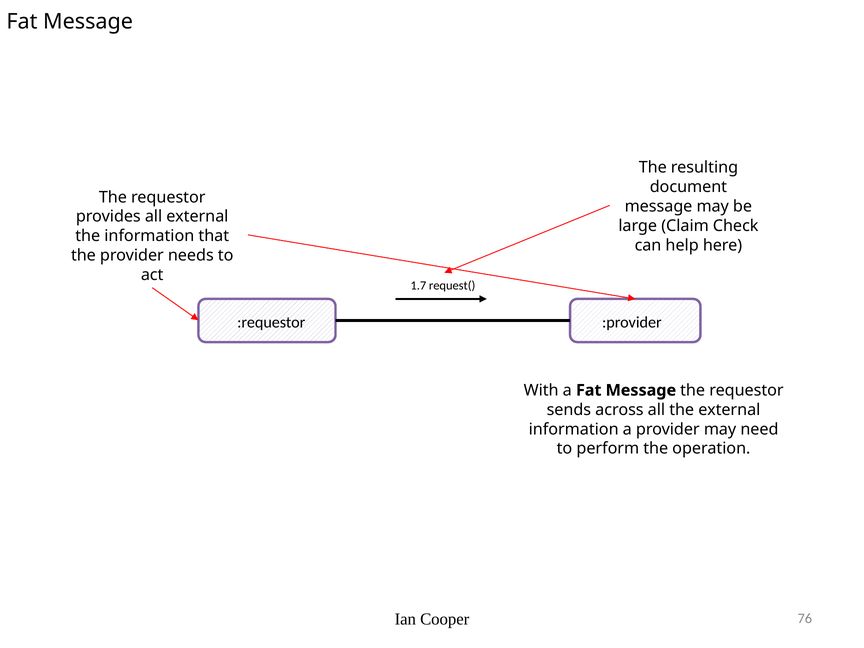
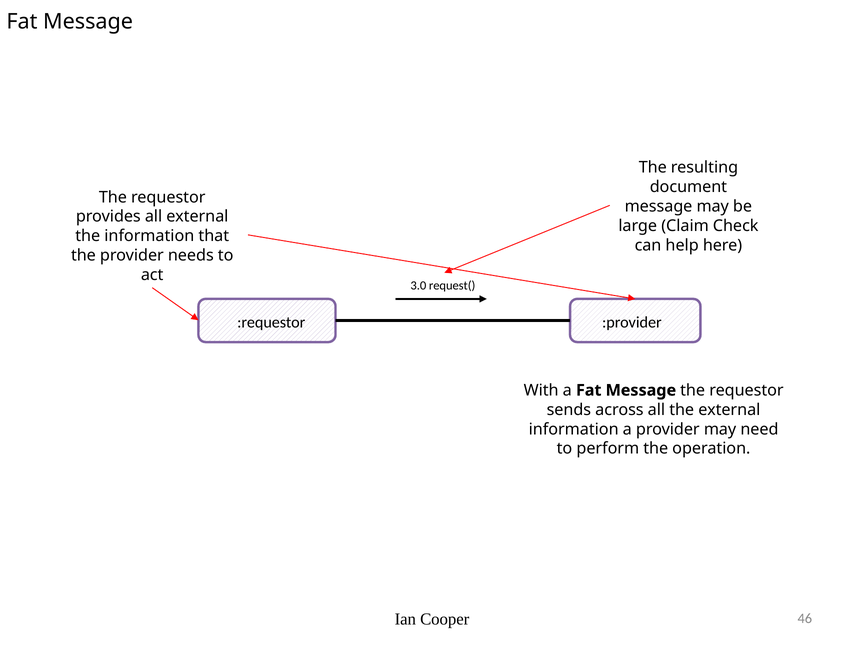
1.7: 1.7 -> 3.0
76: 76 -> 46
